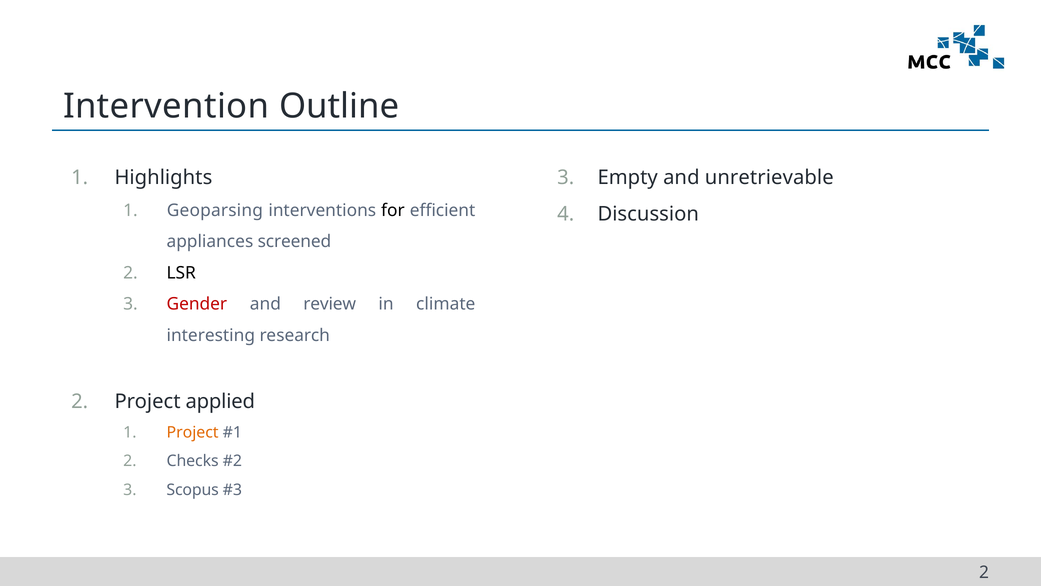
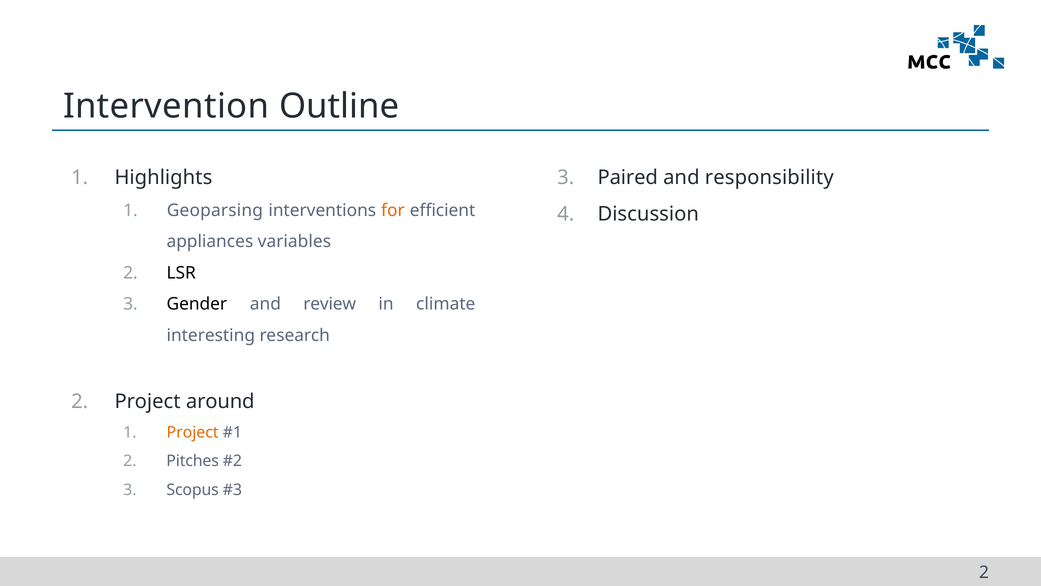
Empty: Empty -> Paired
unretrievable: unretrievable -> responsibility
for colour: black -> orange
screened: screened -> variables
Gender colour: red -> black
applied: applied -> around
Checks: Checks -> Pitches
